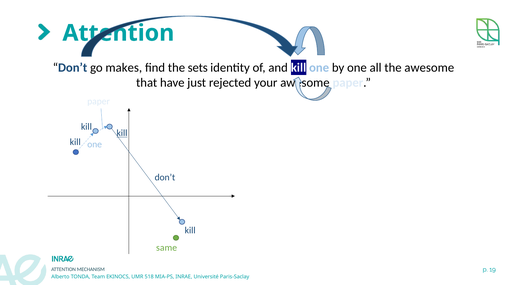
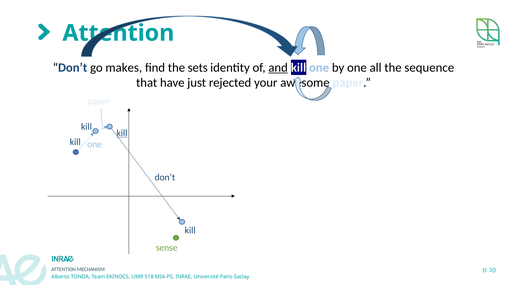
and underline: none -> present
the awesome: awesome -> sequence
same: same -> sense
